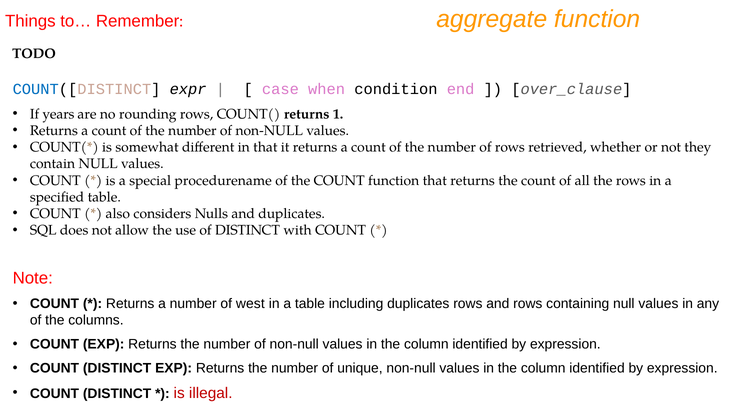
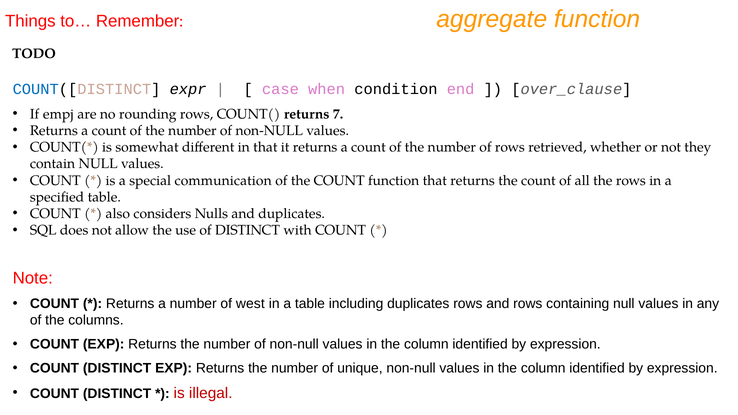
years: years -> empj
1: 1 -> 7
procedurename: procedurename -> communication
